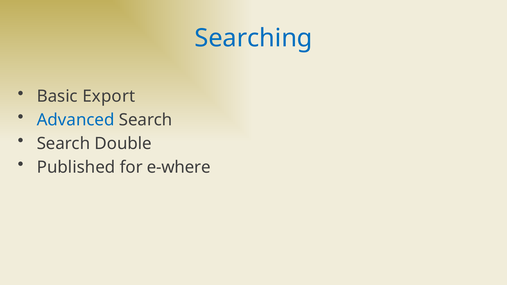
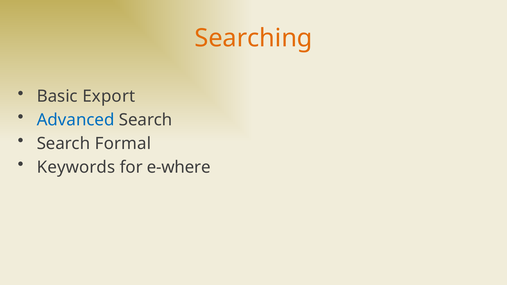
Searching colour: blue -> orange
Double: Double -> Formal
Published: Published -> Keywords
